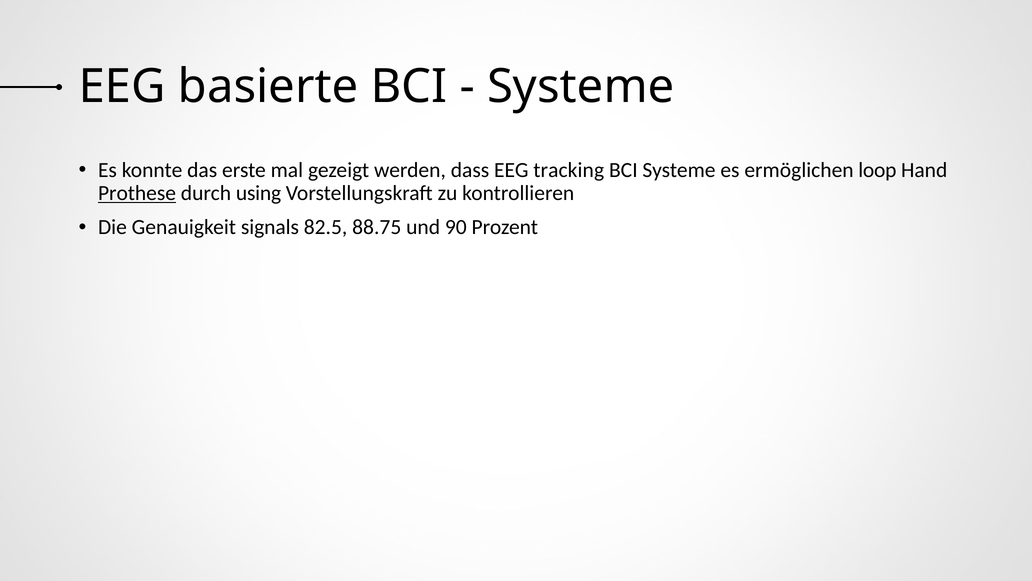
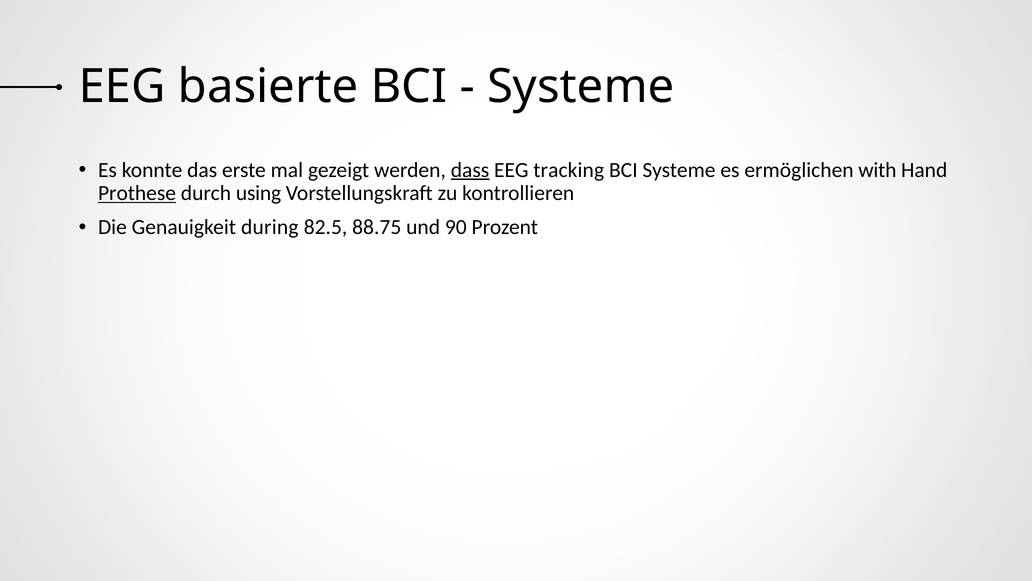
dass underline: none -> present
loop: loop -> with
signals: signals -> during
